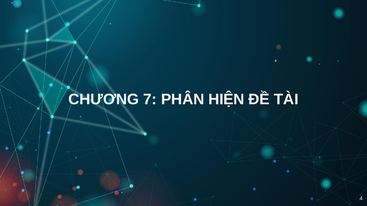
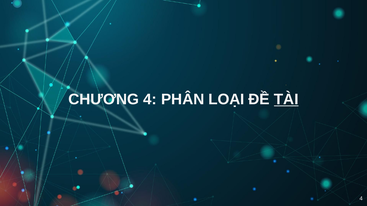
CHƯƠNG 7: 7 -> 4
HIỆN: HIỆN -> LOẠI
TÀI underline: none -> present
